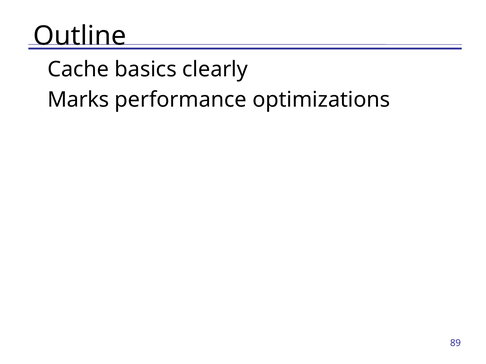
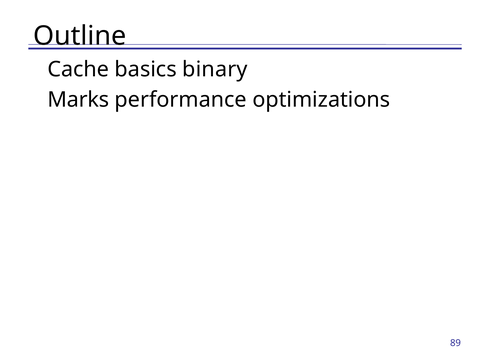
clearly: clearly -> binary
